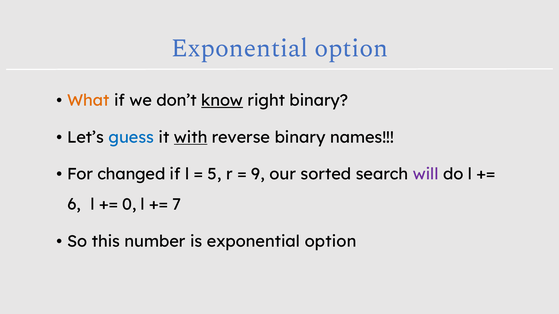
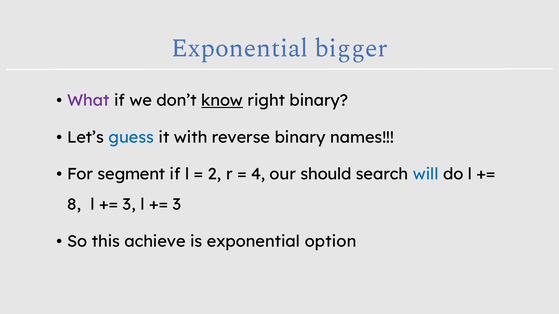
option at (351, 48): option -> bigger
What colour: orange -> purple
with underline: present -> none
changed: changed -> segment
5: 5 -> 2
9: 9 -> 4
sorted: sorted -> should
will colour: purple -> blue
6: 6 -> 8
0 at (129, 205): 0 -> 3
7 at (177, 205): 7 -> 3
number: number -> achieve
